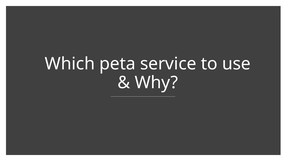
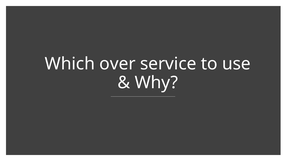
peta: peta -> over
